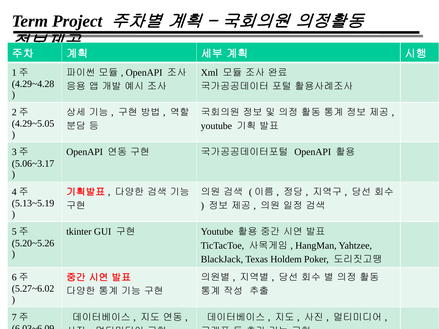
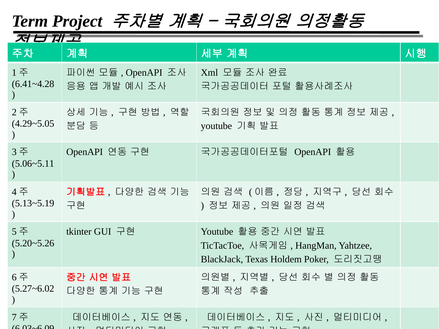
4.29~4.28: 4.29~4.28 -> 6.41~4.28
5.06~3.17: 5.06~3.17 -> 5.06~5.11
